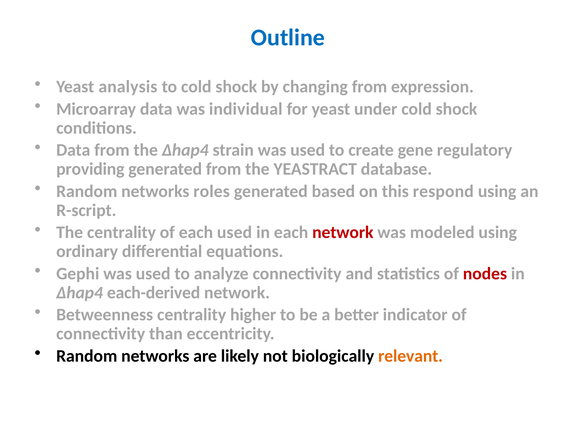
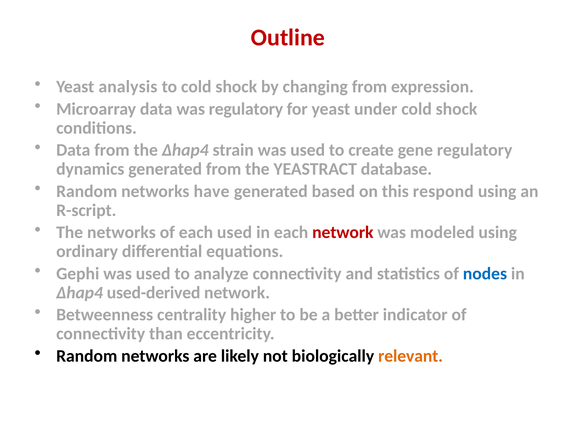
Outline colour: blue -> red
was individual: individual -> regulatory
providing: providing -> dynamics
roles: roles -> have
The centrality: centrality -> networks
nodes colour: red -> blue
each-derived: each-derived -> used-derived
